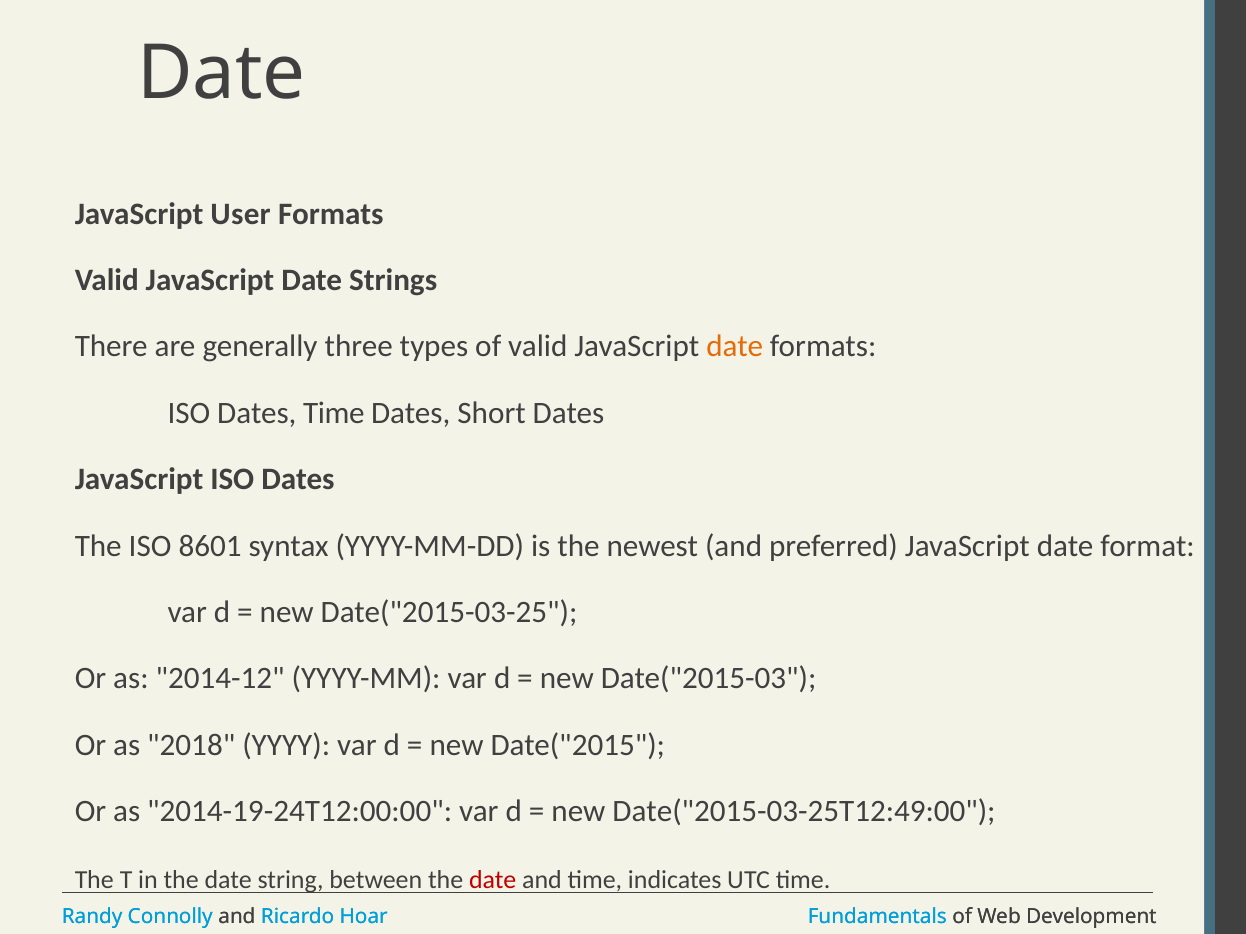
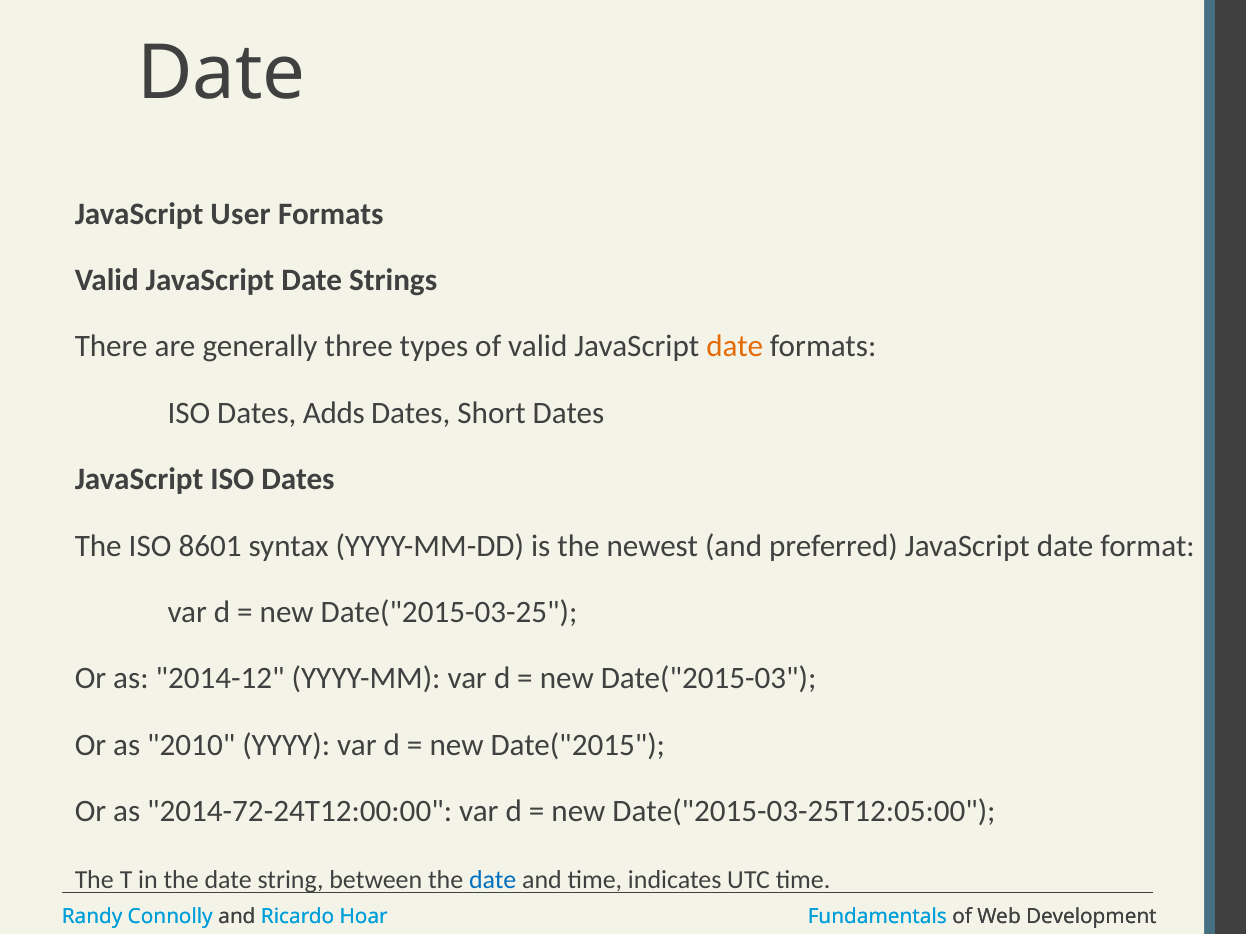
Dates Time: Time -> Adds
2018: 2018 -> 2010
2014-19-24T12:00:00: 2014-19-24T12:00:00 -> 2014-72-24T12:00:00
Date("2015-03-25T12:49:00: Date("2015-03-25T12:49:00 -> Date("2015-03-25T12:05:00
date at (493, 880) colour: red -> blue
